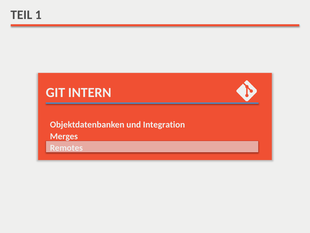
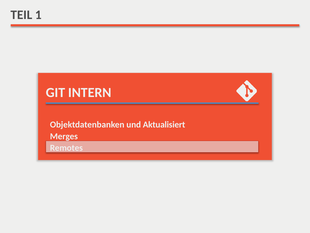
Integration: Integration -> Aktualisiert
